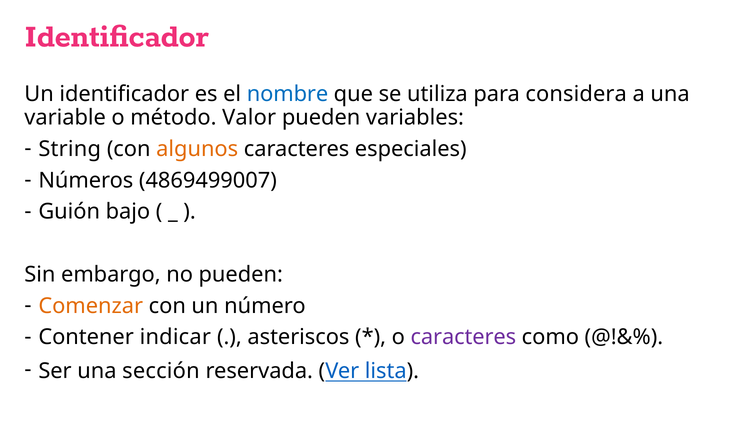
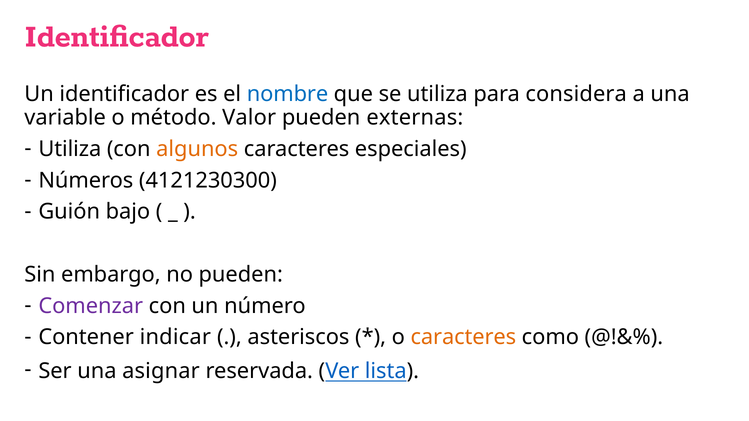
variables: variables -> externas
String at (70, 149): String -> Utiliza
4869499007: 4869499007 -> 4121230300
Comenzar colour: orange -> purple
caracteres at (463, 337) colour: purple -> orange
sección: sección -> asignar
